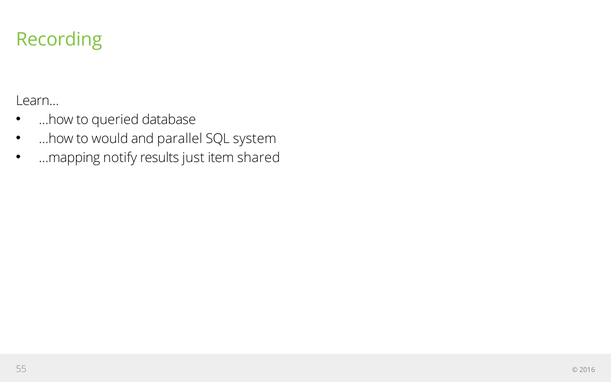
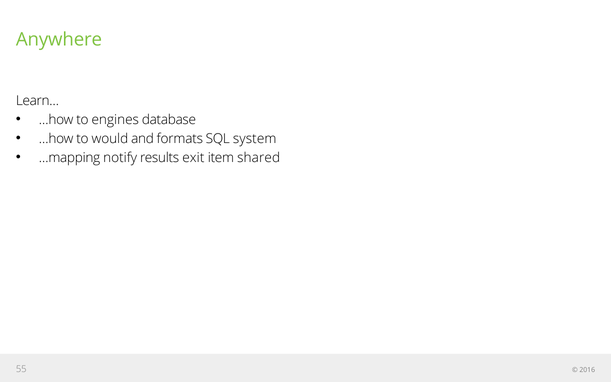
Recording: Recording -> Anywhere
queried: queried -> engines
parallel: parallel -> formats
just: just -> exit
